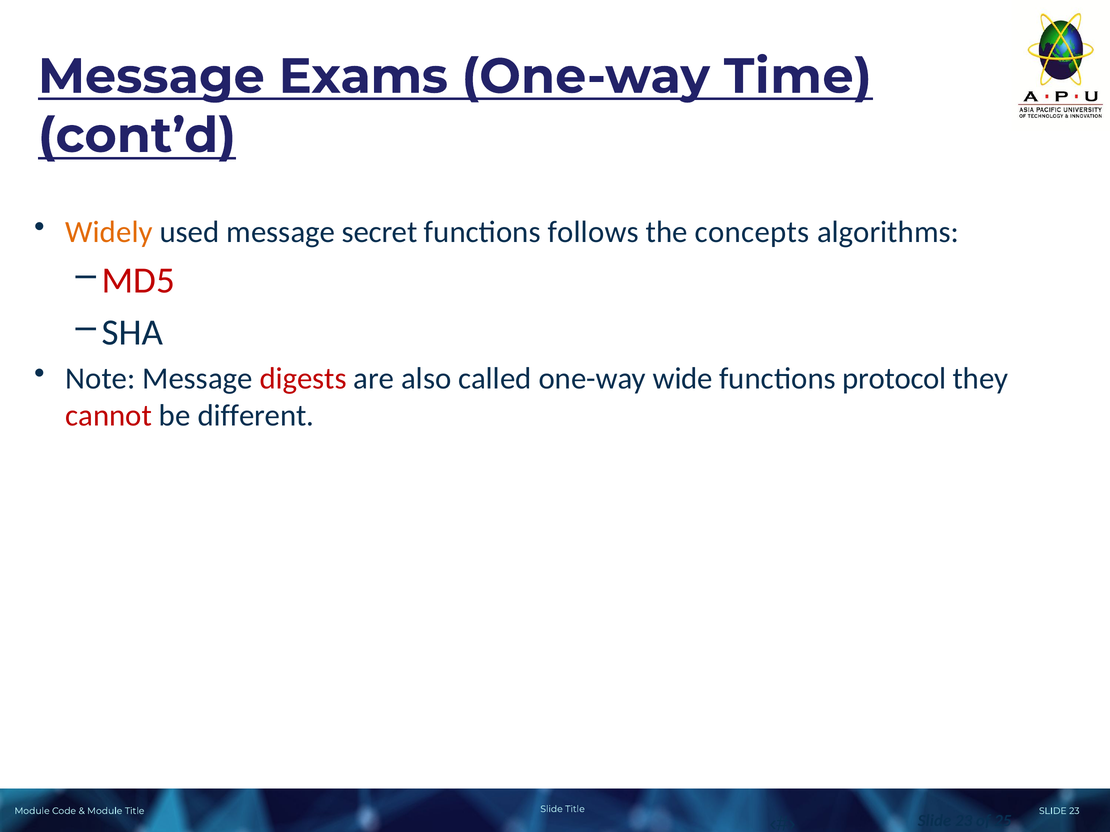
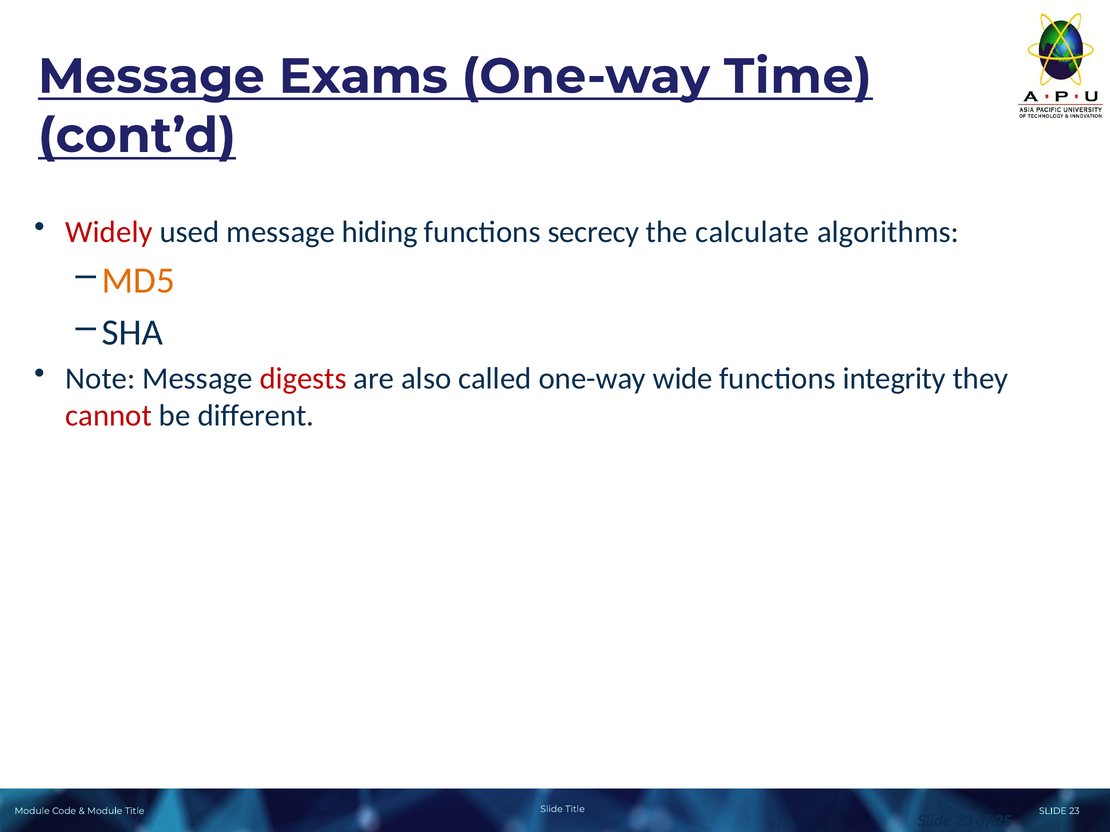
Widely colour: orange -> red
secret: secret -> hiding
follows: follows -> secrecy
concepts: concepts -> calculate
MD5 colour: red -> orange
protocol: protocol -> integrity
